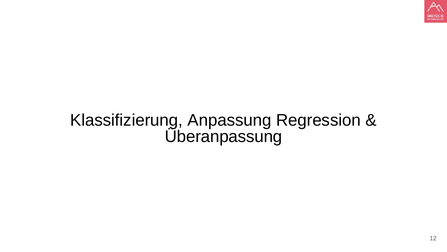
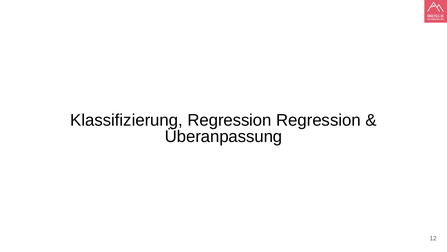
Klassifizierung Anpassung: Anpassung -> Regression
